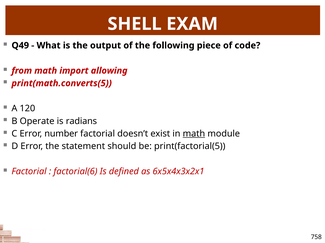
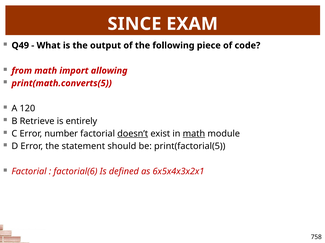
SHELL: SHELL -> SINCE
Operate: Operate -> Retrieve
radians: radians -> entirely
doesn’t underline: none -> present
